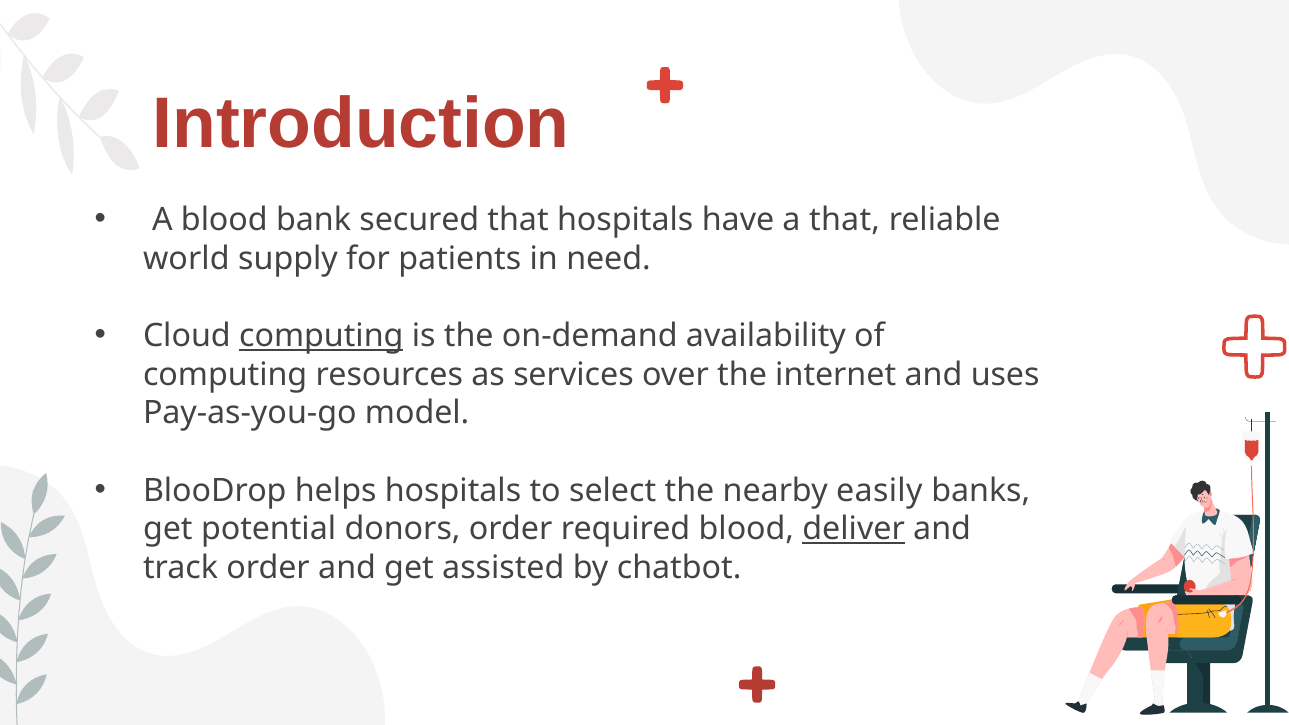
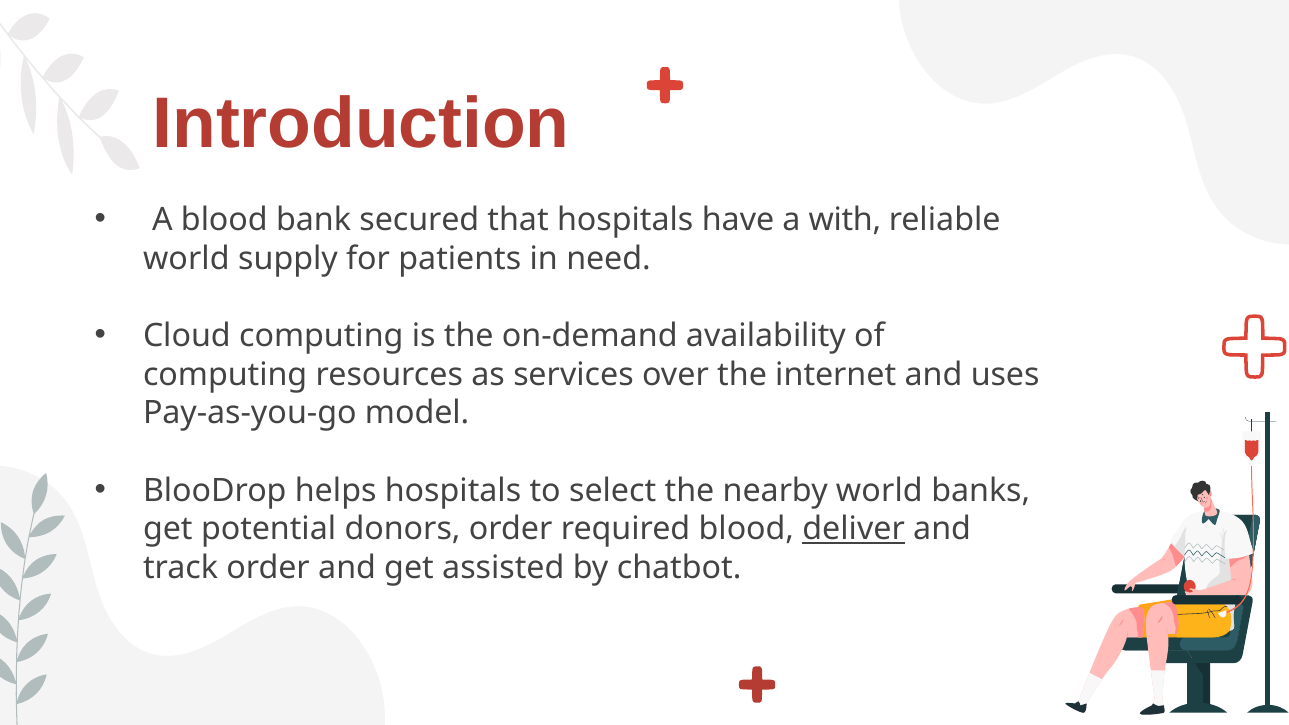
a that: that -> with
computing at (321, 336) underline: present -> none
nearby easily: easily -> world
